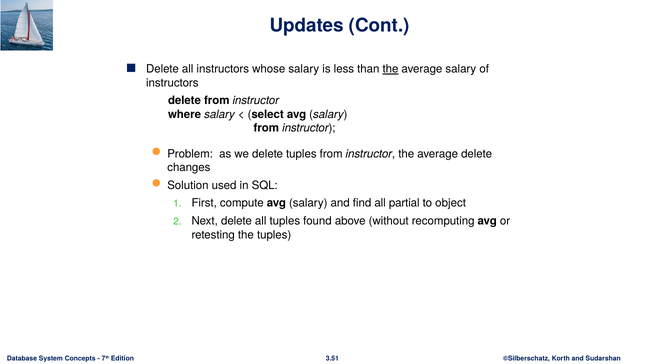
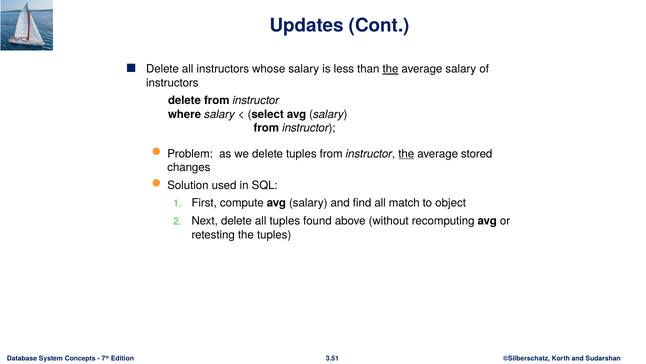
the at (406, 154) underline: none -> present
average delete: delete -> stored
partial: partial -> match
